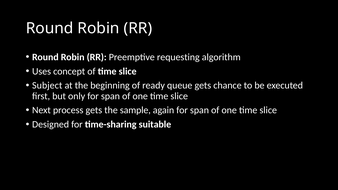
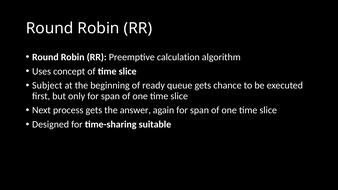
requesting: requesting -> calculation
sample: sample -> answer
